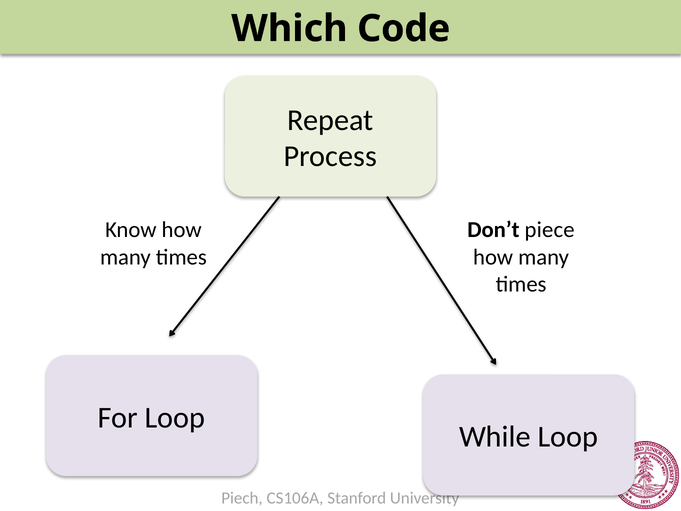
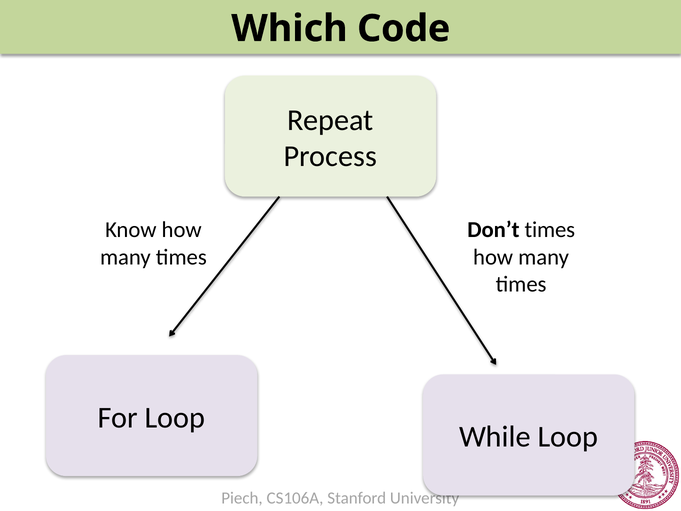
Don’t piece: piece -> times
